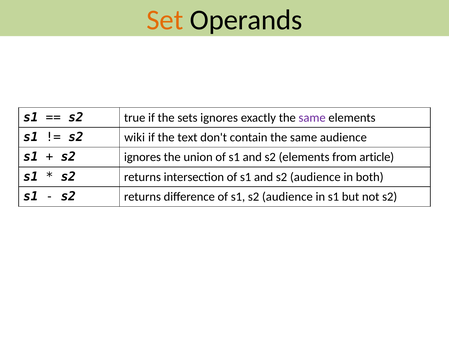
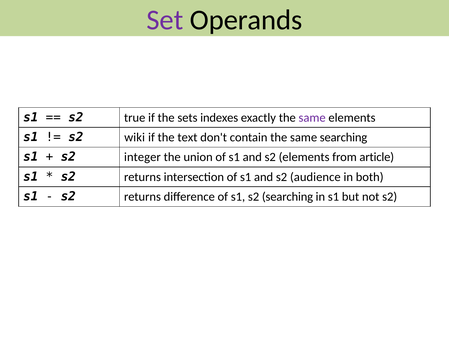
Set colour: orange -> purple
sets ignores: ignores -> indexes
same audience: audience -> searching
s2 ignores: ignores -> integer
s1 s2 audience: audience -> searching
